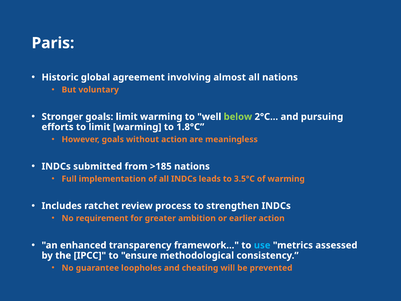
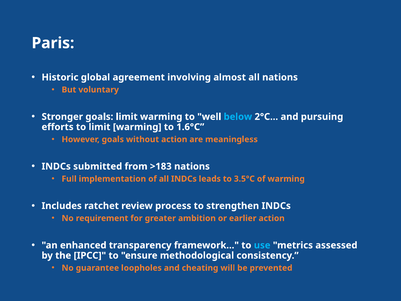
below colour: light green -> light blue
1.8°C: 1.8°C -> 1.6°C
>185: >185 -> >183
